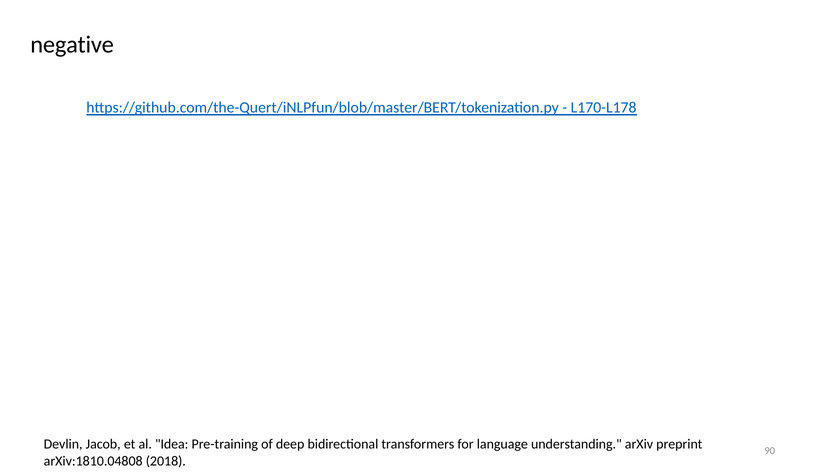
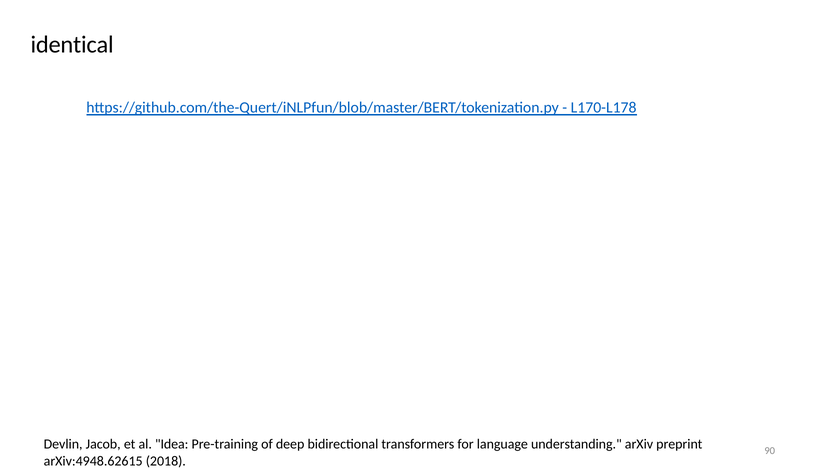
negative: negative -> identical
arXiv:1810.04808: arXiv:1810.04808 -> arXiv:4948.62615
